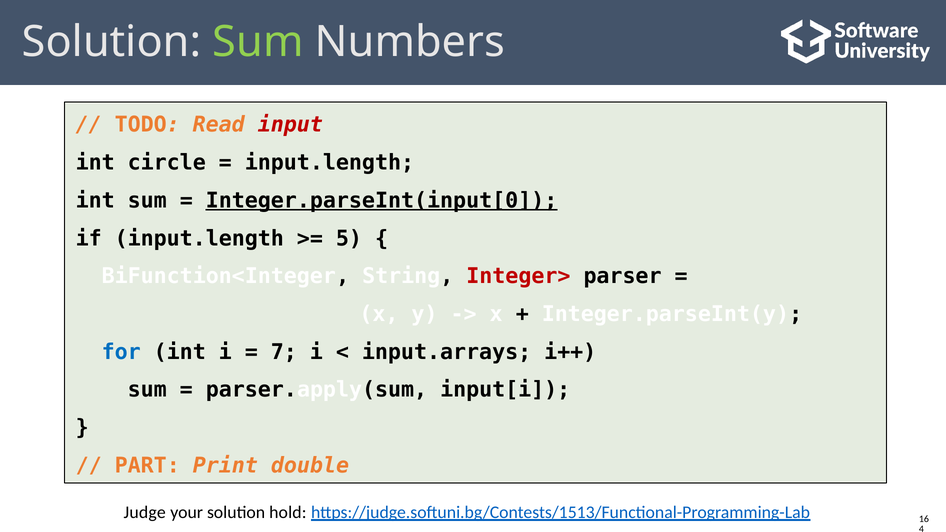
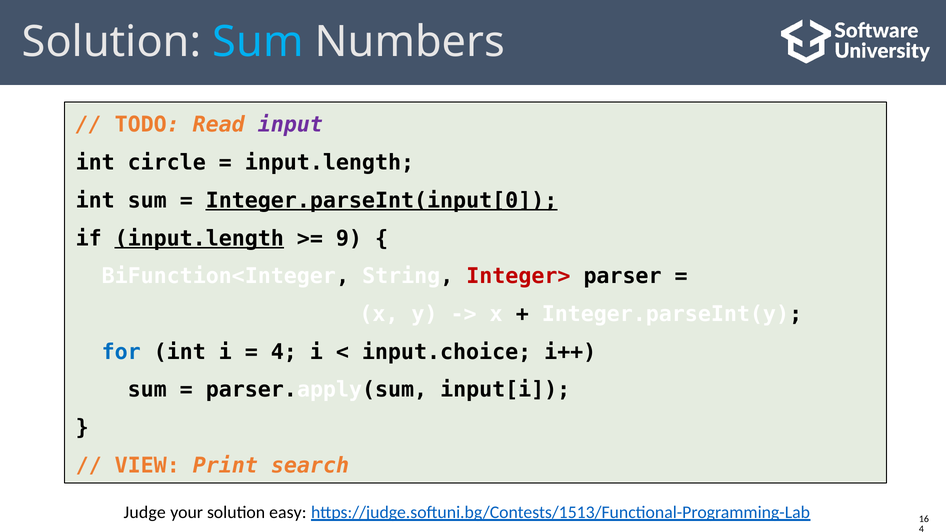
Sum at (258, 42) colour: light green -> light blue
input colour: red -> purple
input.length at (199, 238) underline: none -> present
5: 5 -> 9
7 at (284, 352): 7 -> 4
input.arrays: input.arrays -> input.choice
PART: PART -> VIEW
double: double -> search
hold: hold -> easy
